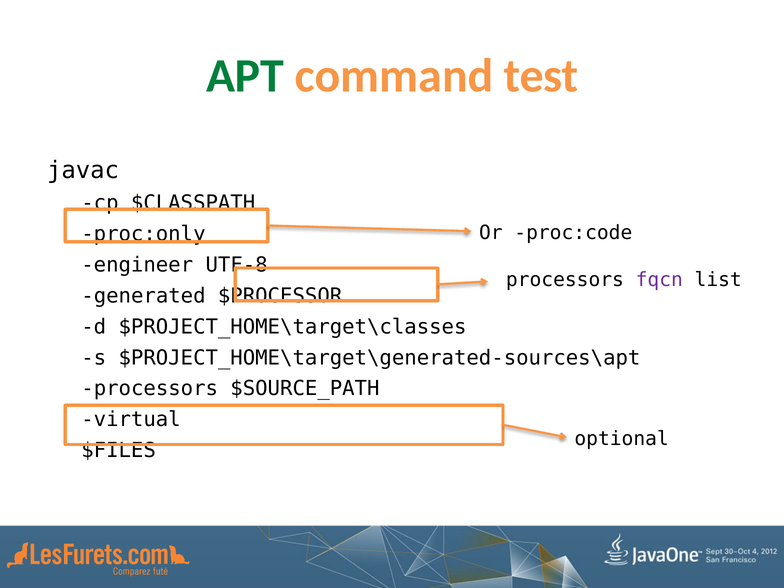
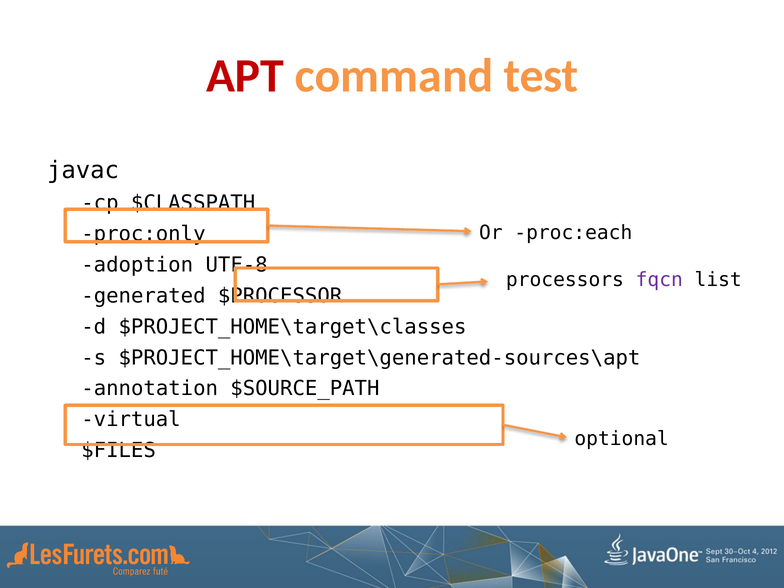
APT colour: green -> red
proc:code: proc:code -> proc:each
engineer: engineer -> adoption
processors at (150, 389): processors -> annotation
